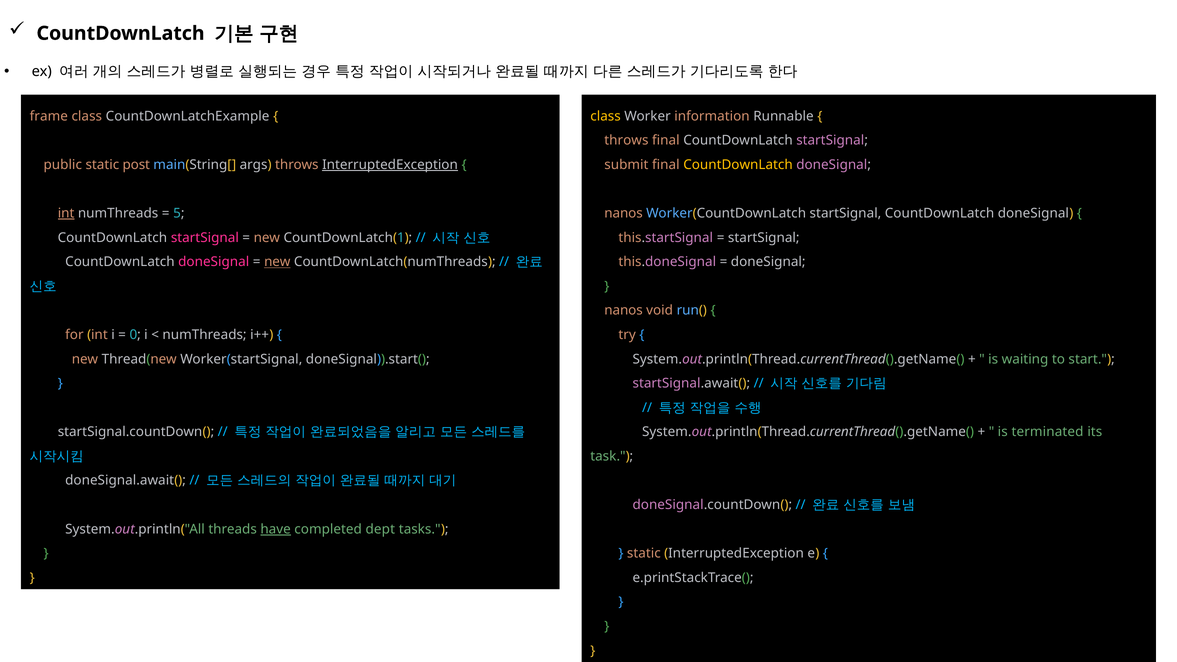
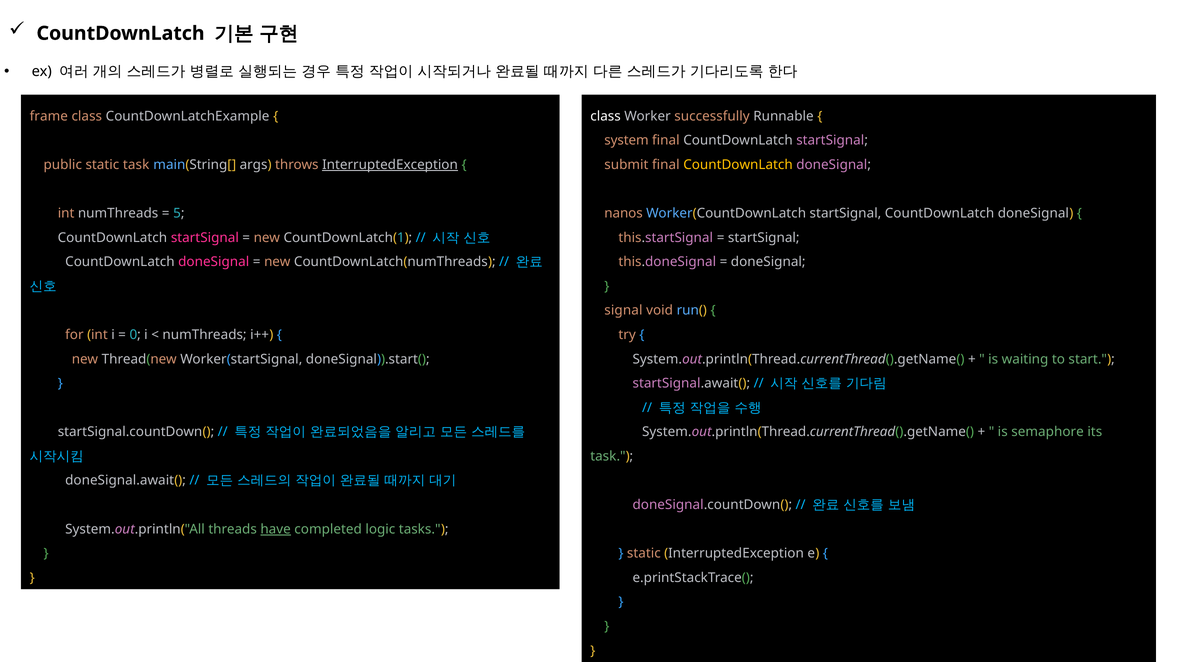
class at (606, 116) colour: yellow -> white
information: information -> successfully
throws at (626, 141): throws -> system
static post: post -> task
int at (66, 213) underline: present -> none
new at (277, 262) underline: present -> none
nanos at (624, 311): nanos -> signal
terminated: terminated -> semaphore
dept: dept -> logic
